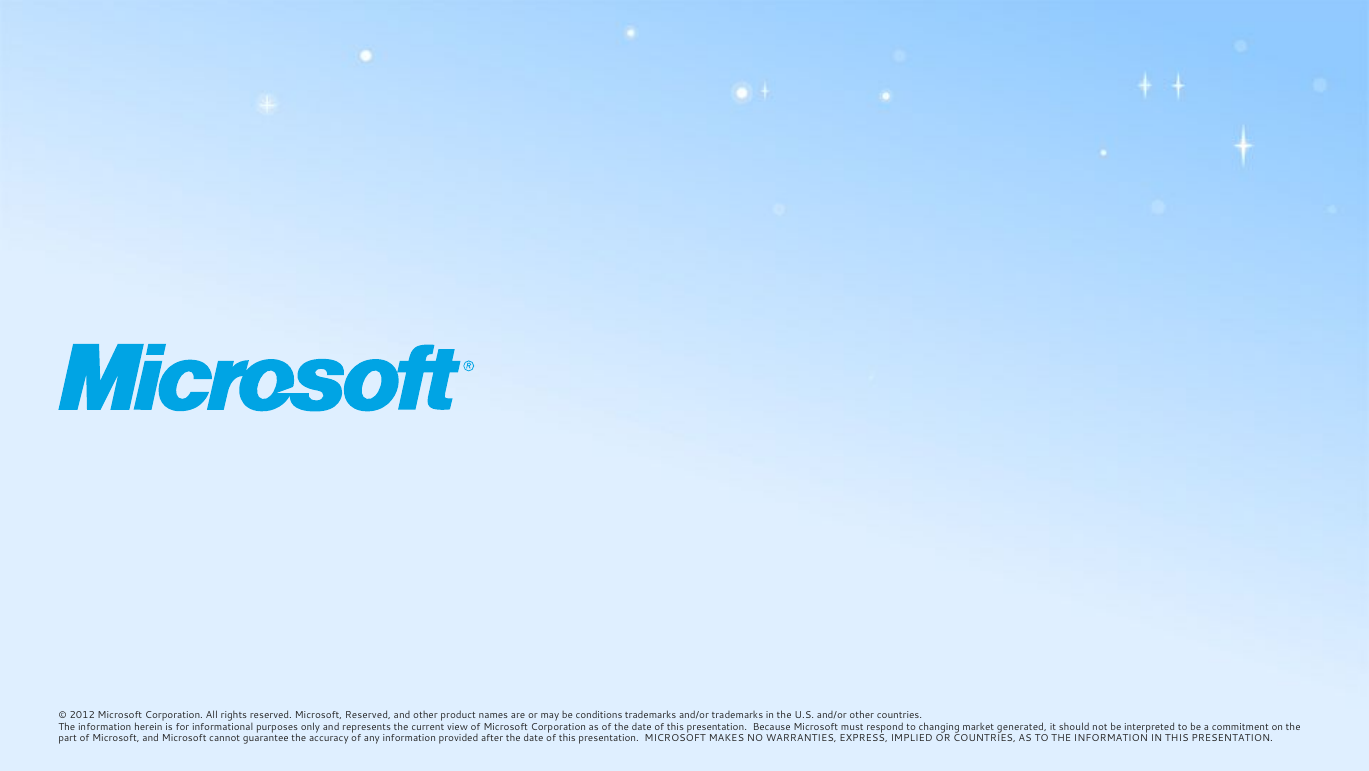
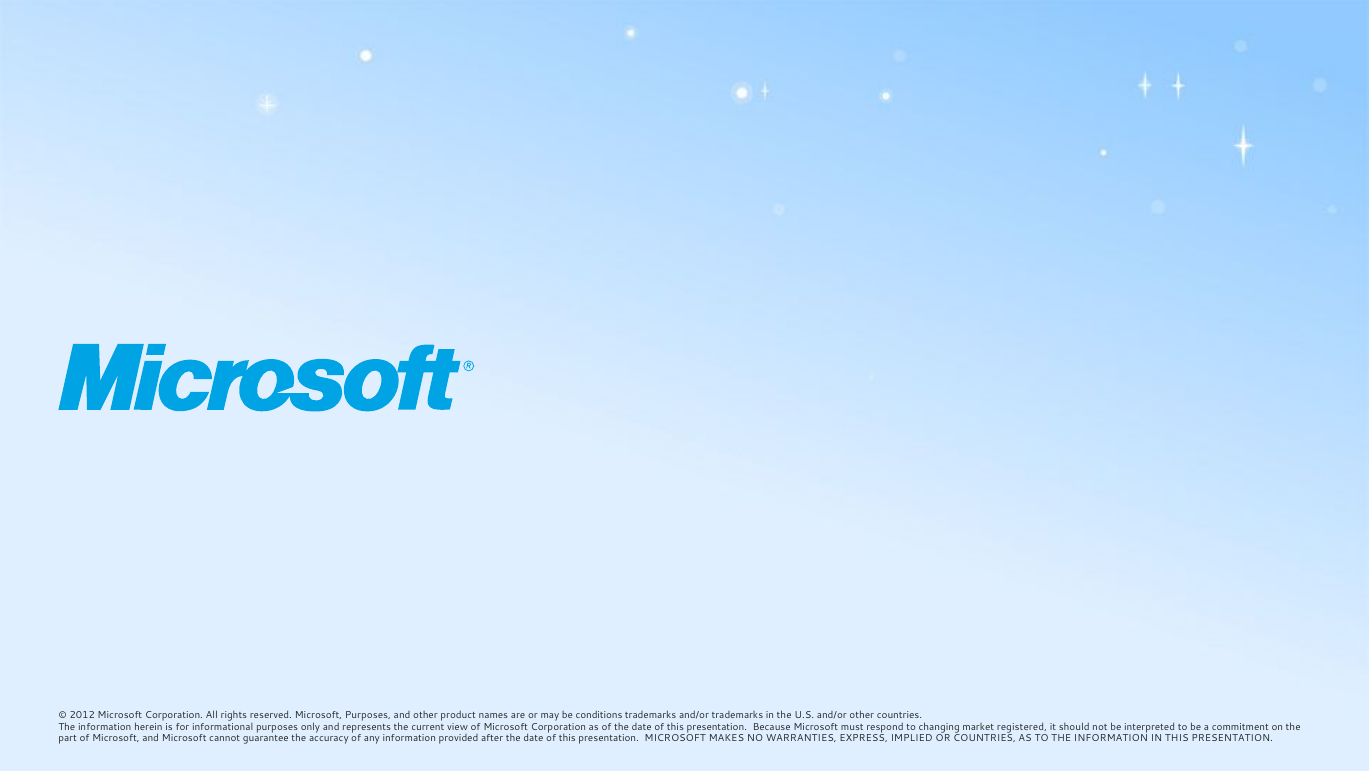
Microsoft Reserved: Reserved -> Purposes
generated: generated -> registered
